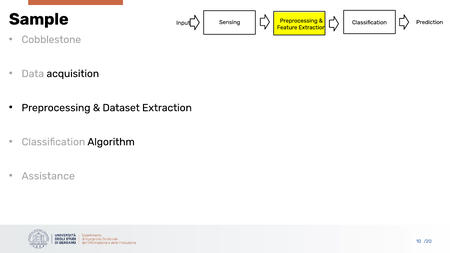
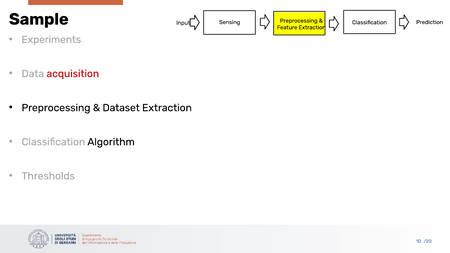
Cobblestone: Cobblestone -> Experiments
acquisition colour: black -> red
Assistance: Assistance -> Thresholds
